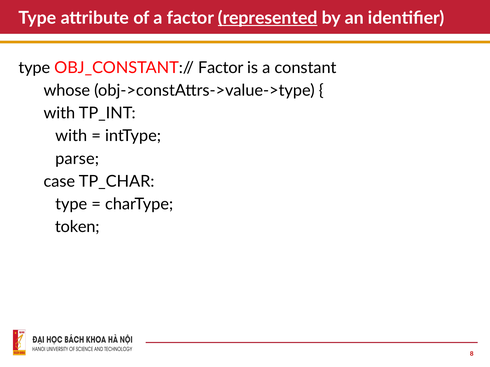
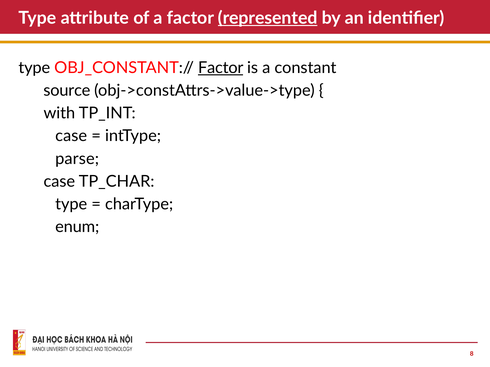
Factor at (221, 68) underline: none -> present
whose: whose -> source
with at (71, 136): with -> case
token: token -> enum
